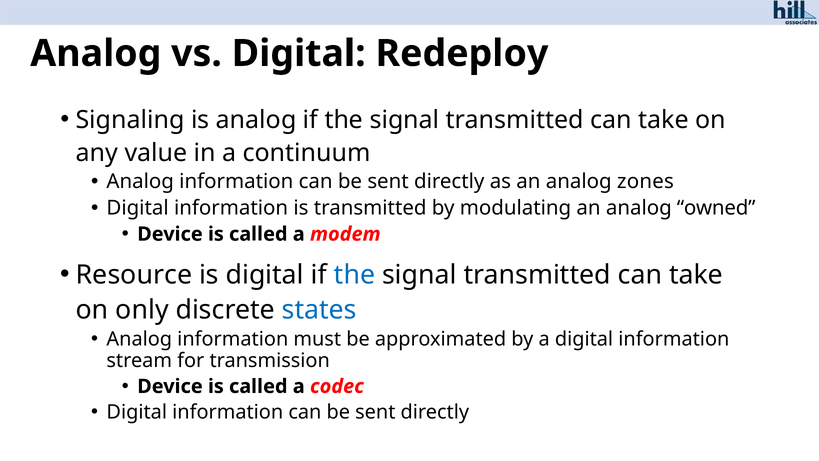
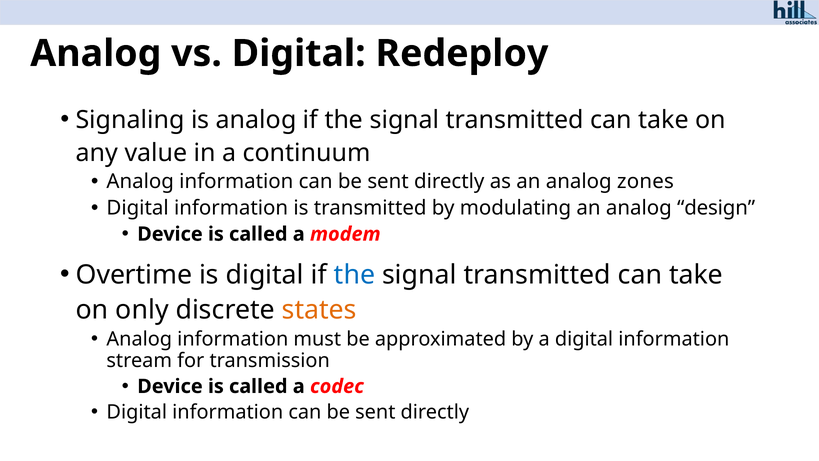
owned: owned -> design
Resource: Resource -> Overtime
states colour: blue -> orange
